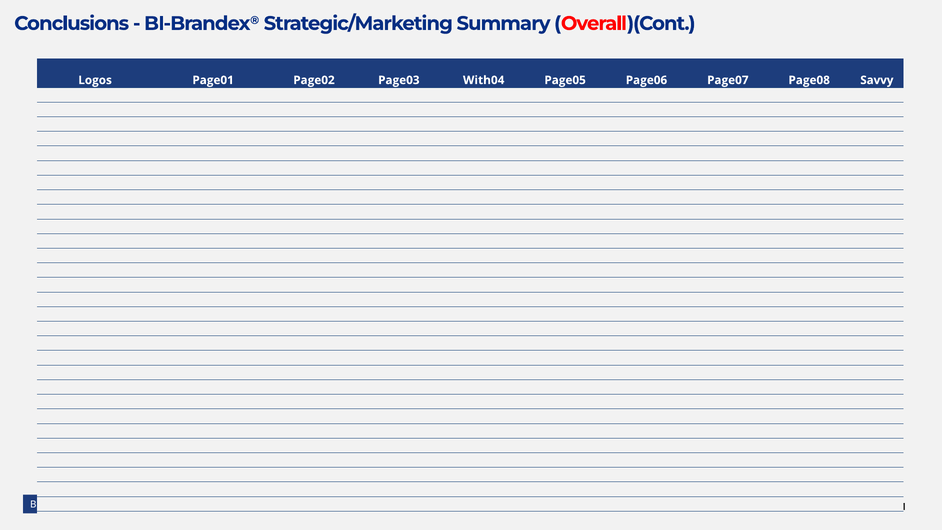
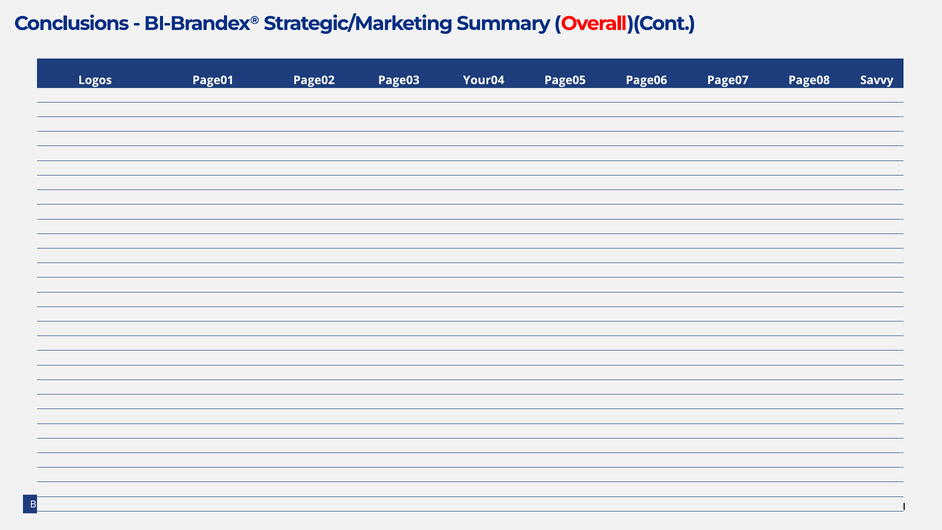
With04: With04 -> Your04
